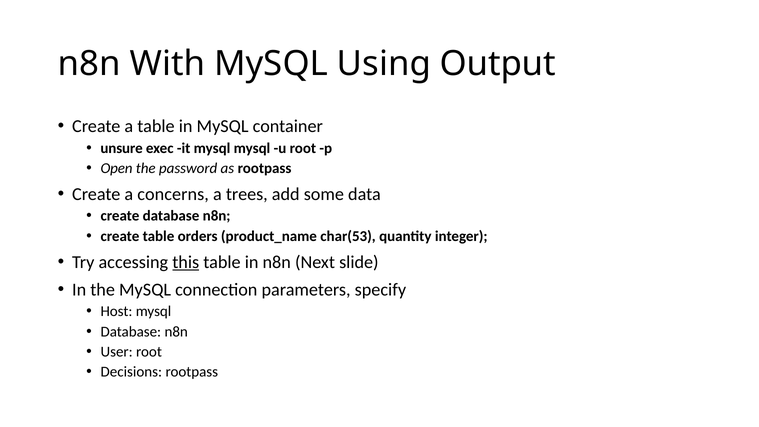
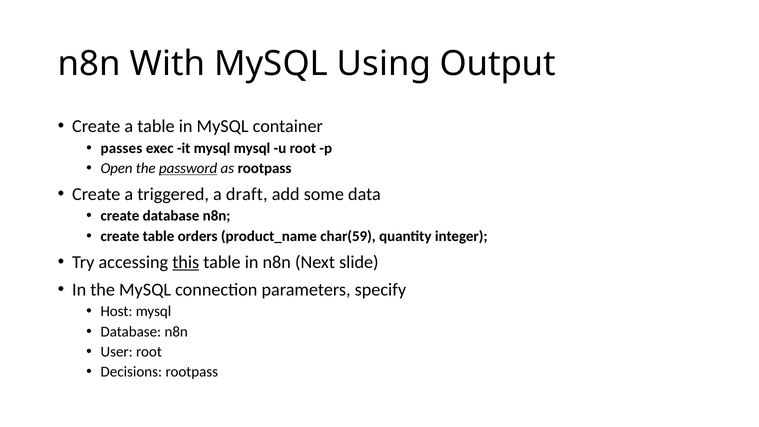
unsure: unsure -> passes
password underline: none -> present
concerns: concerns -> triggered
trees: trees -> draft
char(53: char(53 -> char(59
